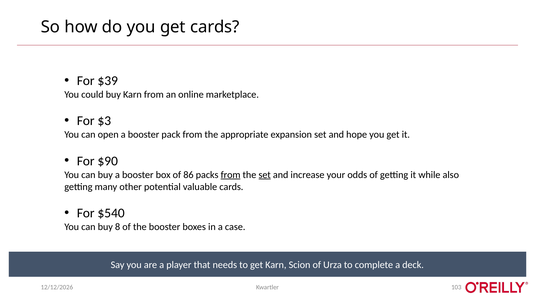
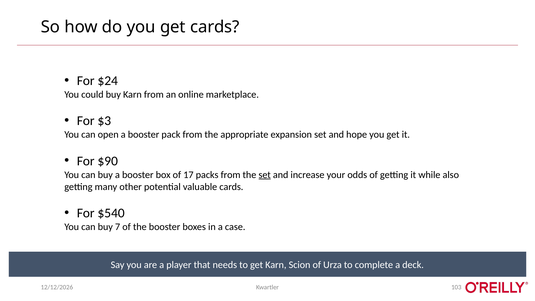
$39: $39 -> $24
86: 86 -> 17
from at (231, 175) underline: present -> none
8: 8 -> 7
